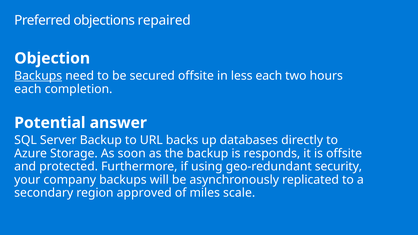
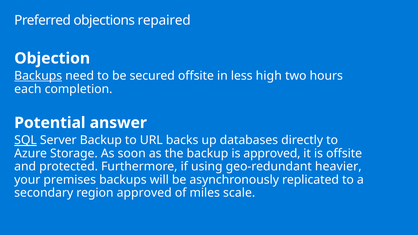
less each: each -> high
SQL underline: none -> present
is responds: responds -> approved
security: security -> heavier
company: company -> premises
